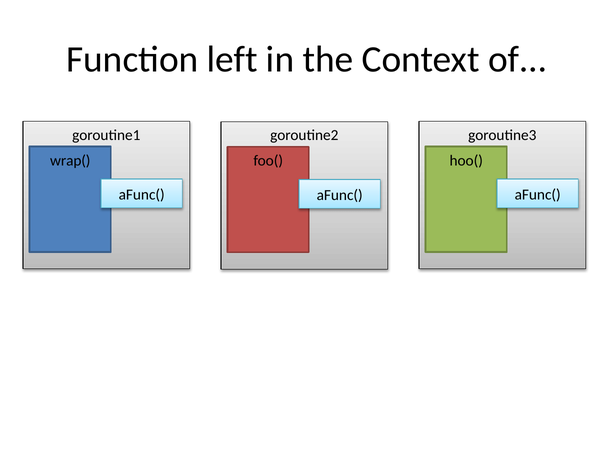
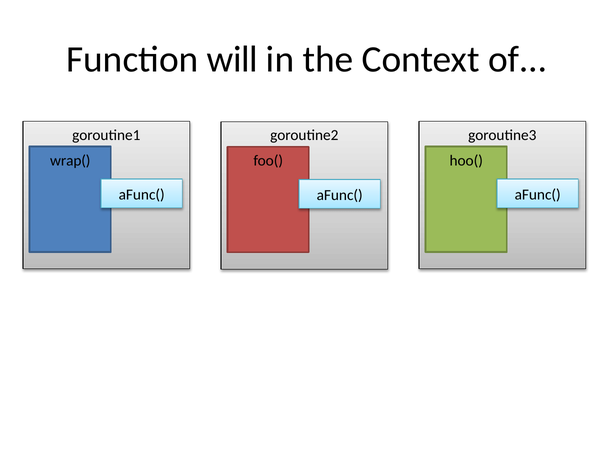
left: left -> will
